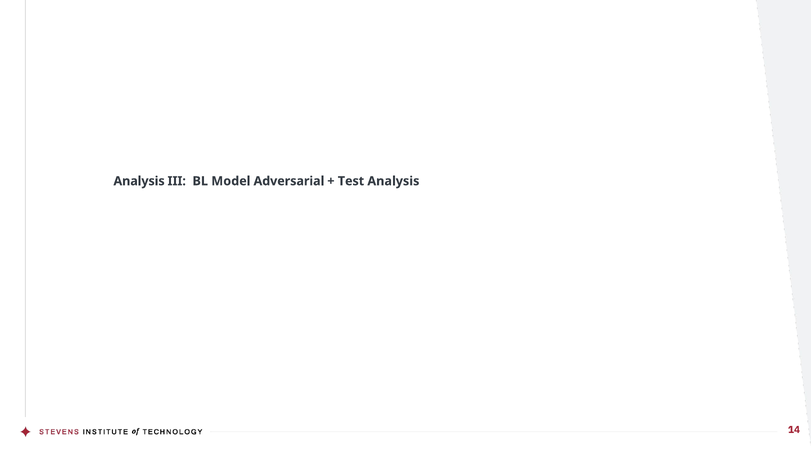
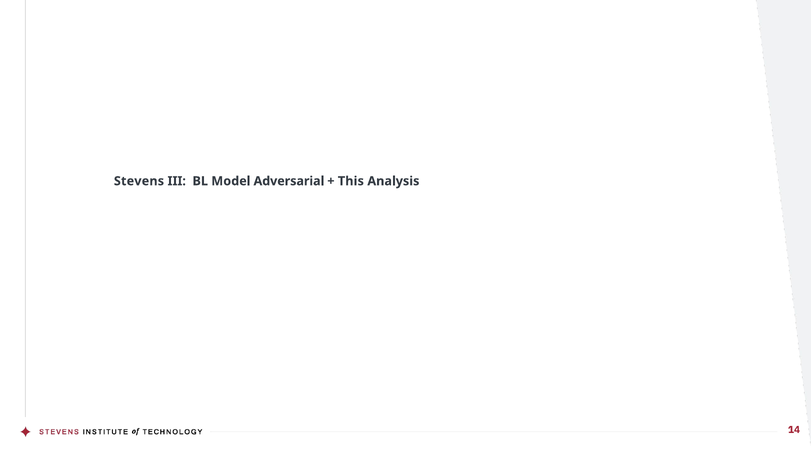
Analysis at (139, 181): Analysis -> Stevens
Test: Test -> This
